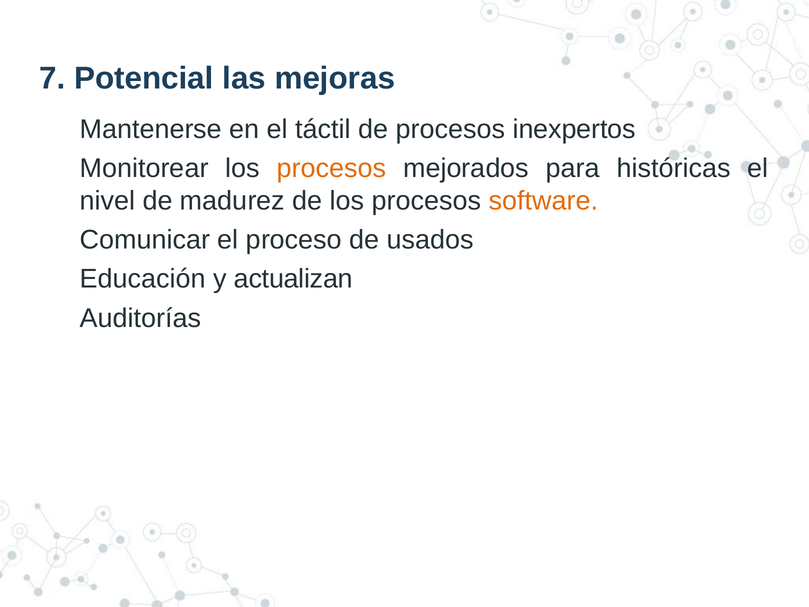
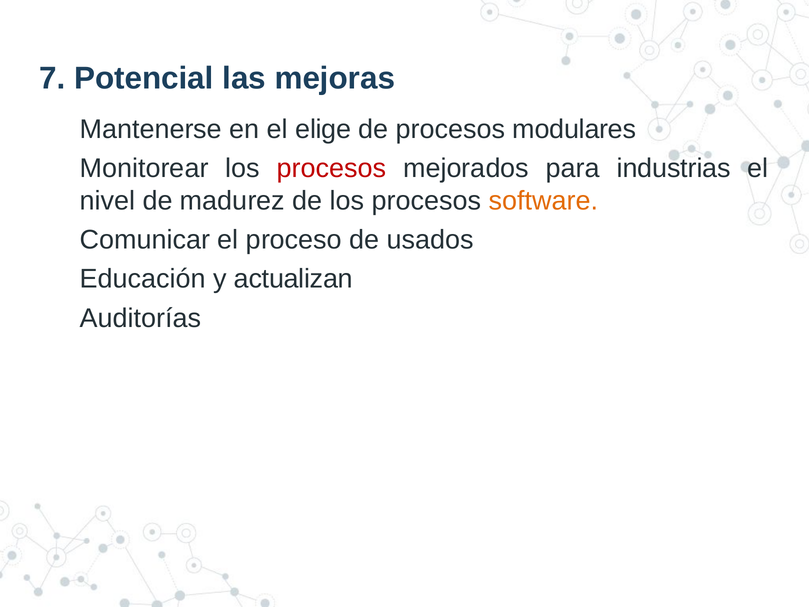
táctil: táctil -> elige
inexpertos: inexpertos -> modulares
procesos at (331, 168) colour: orange -> red
históricas: históricas -> industrias
